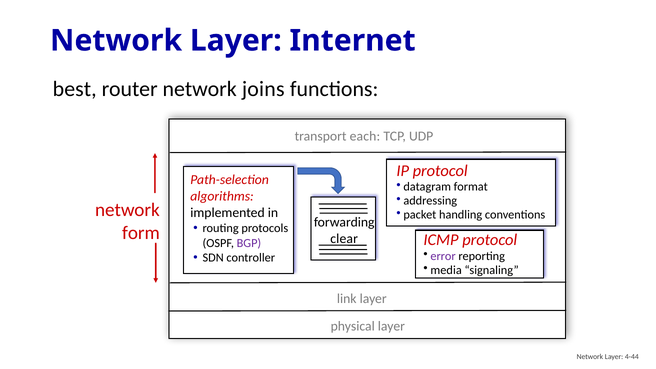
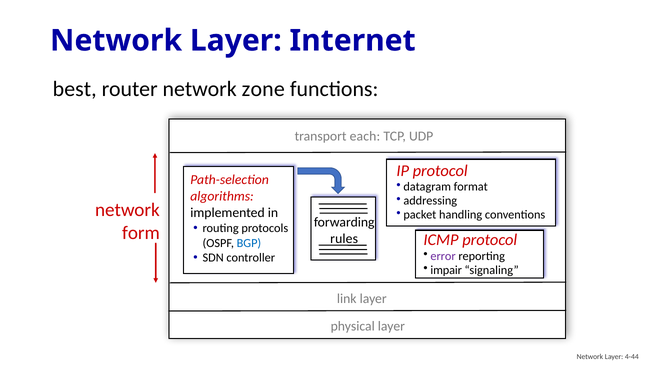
joins: joins -> zone
clear: clear -> rules
BGP colour: purple -> blue
media: media -> impair
